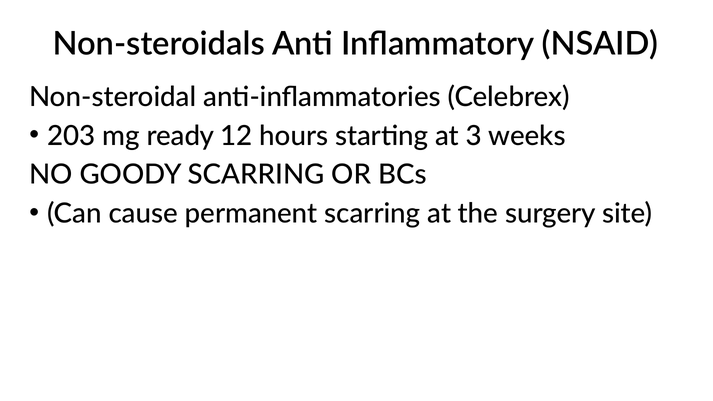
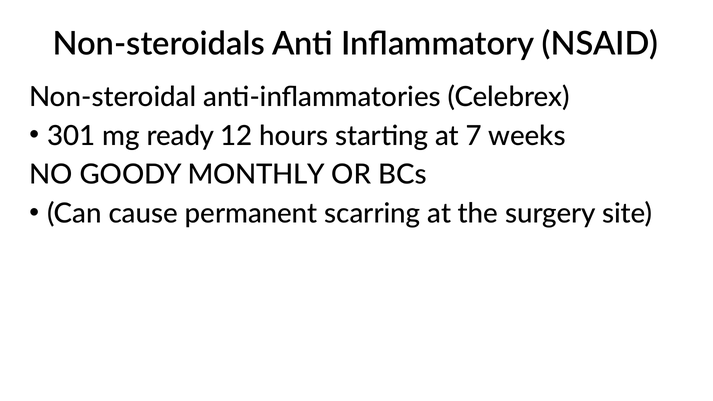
203: 203 -> 301
3: 3 -> 7
GOODY SCARRING: SCARRING -> MONTHLY
